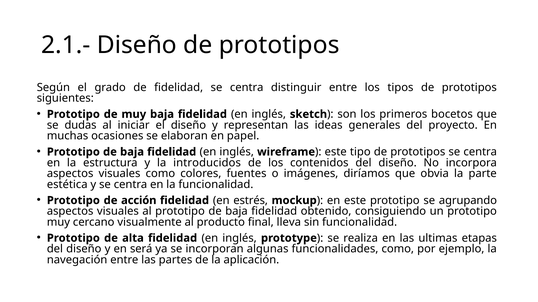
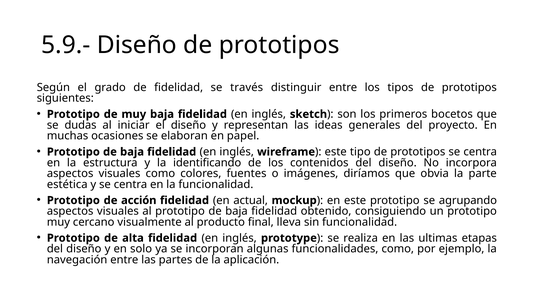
2.1.-: 2.1.- -> 5.9.-
fidelidad se centra: centra -> través
introducidos: introducidos -> identificando
estrés: estrés -> actual
será: será -> solo
